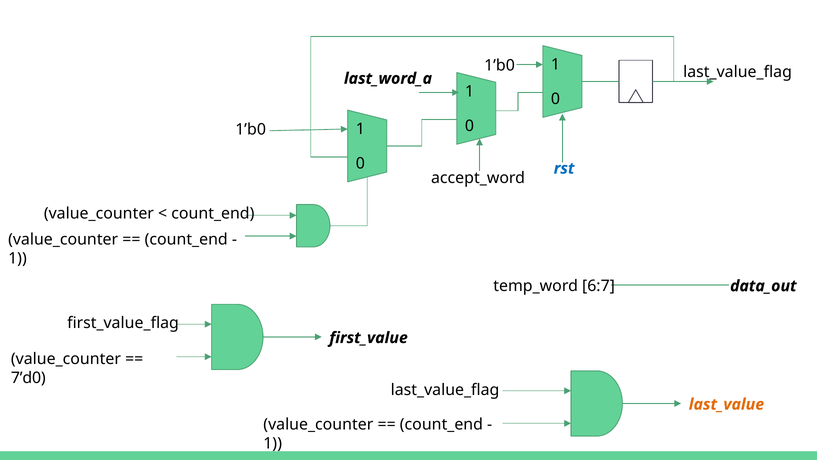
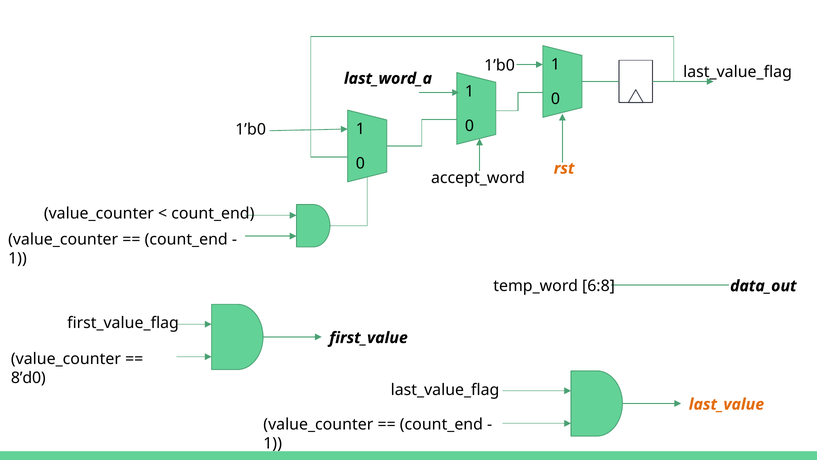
rst colour: blue -> orange
6:7: 6:7 -> 6:8
7’d0: 7’d0 -> 8’d0
